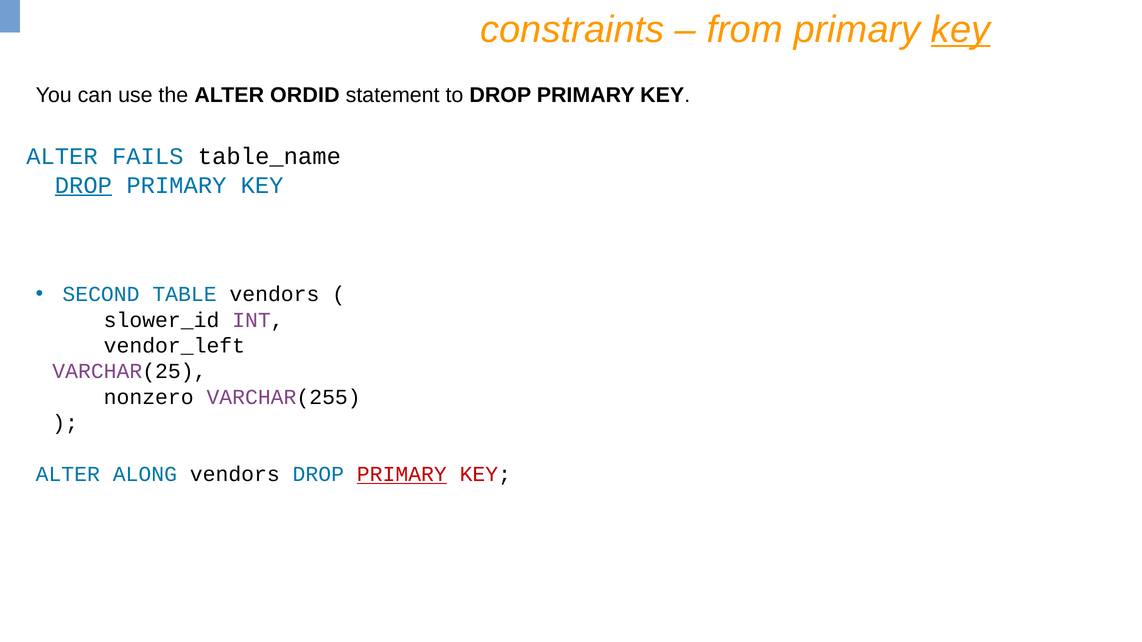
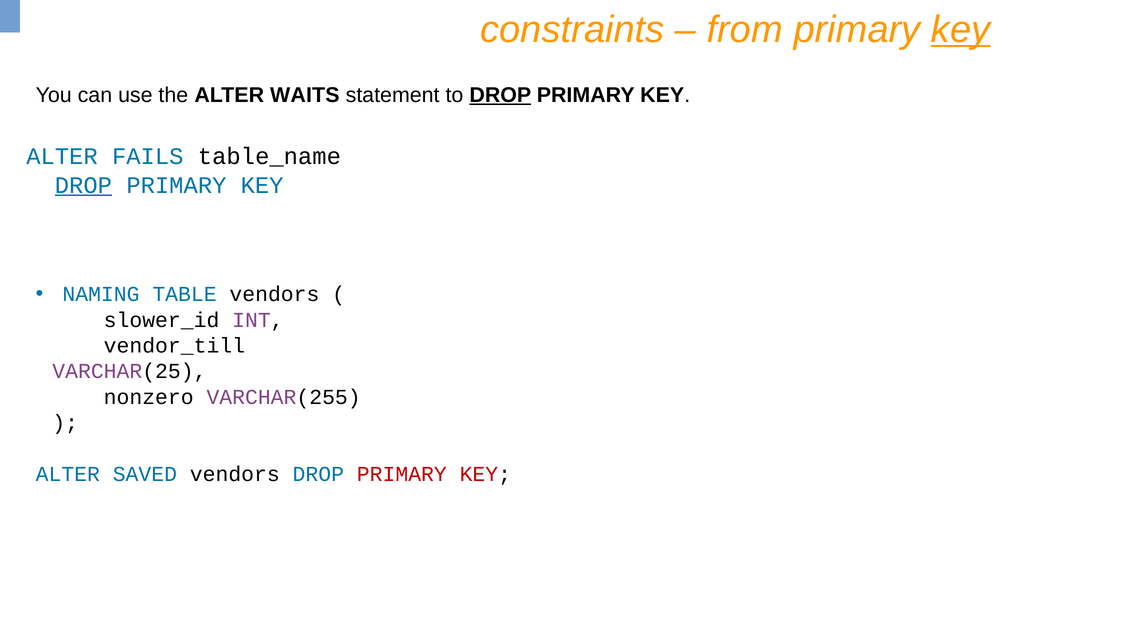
ORDID: ORDID -> WAITS
DROP at (500, 95) underline: none -> present
SECOND: SECOND -> NAMING
vendor_left: vendor_left -> vendor_till
ALONG: ALONG -> SAVED
PRIMARY at (402, 475) underline: present -> none
